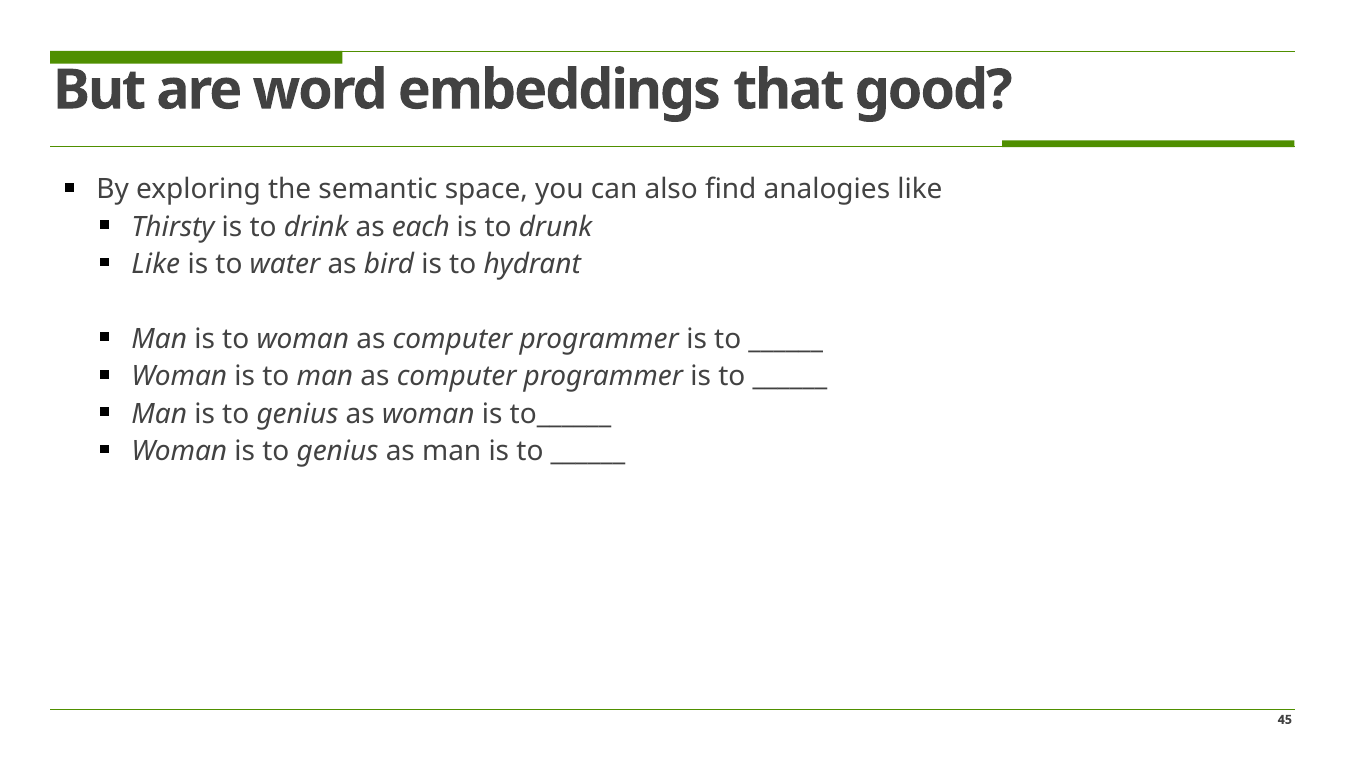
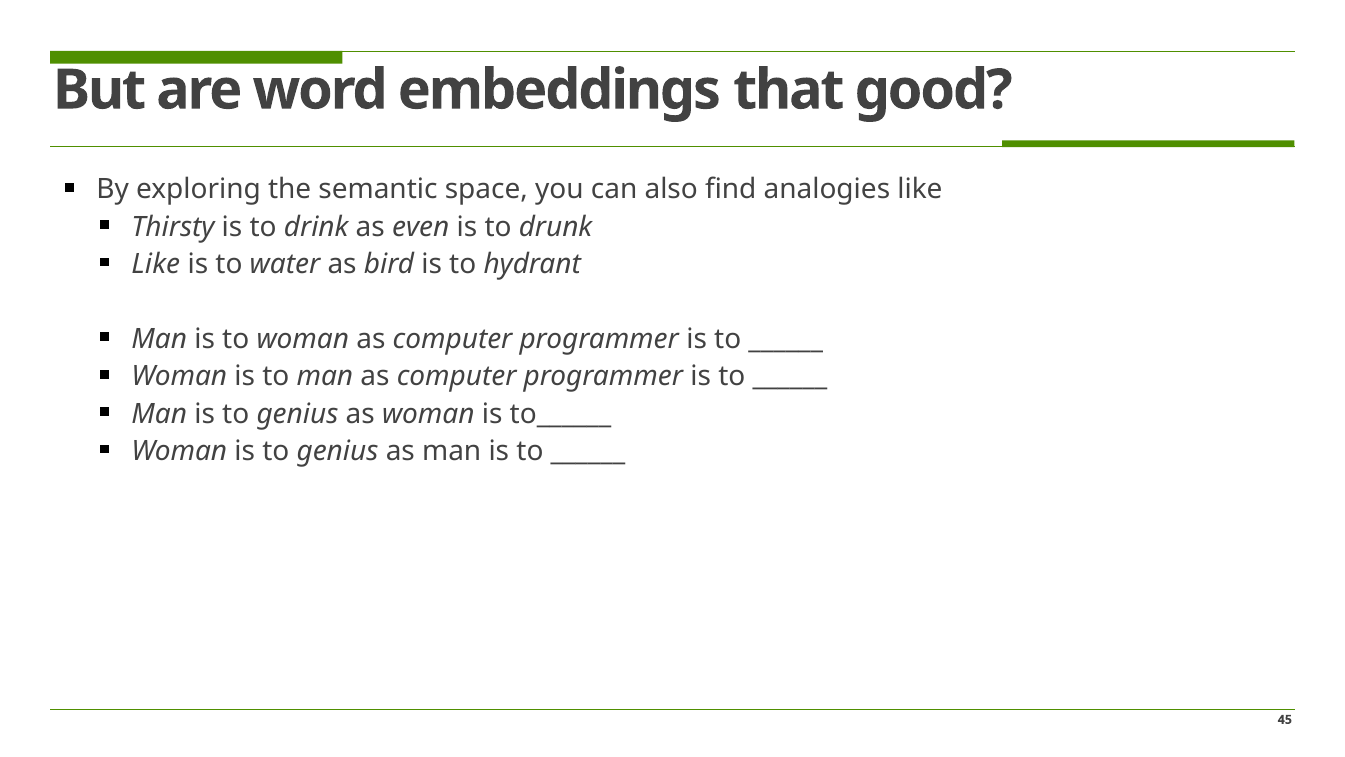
each: each -> even
